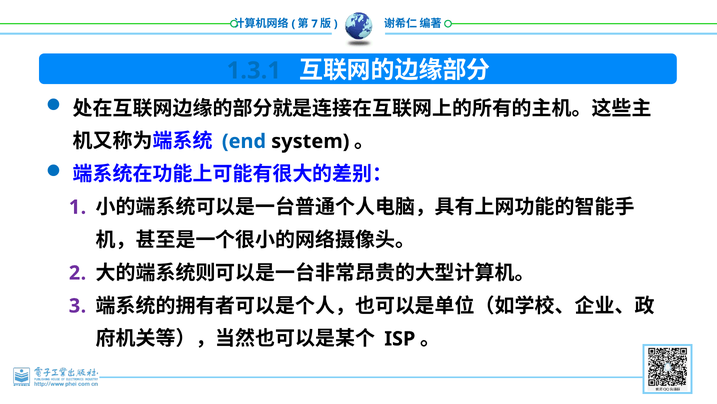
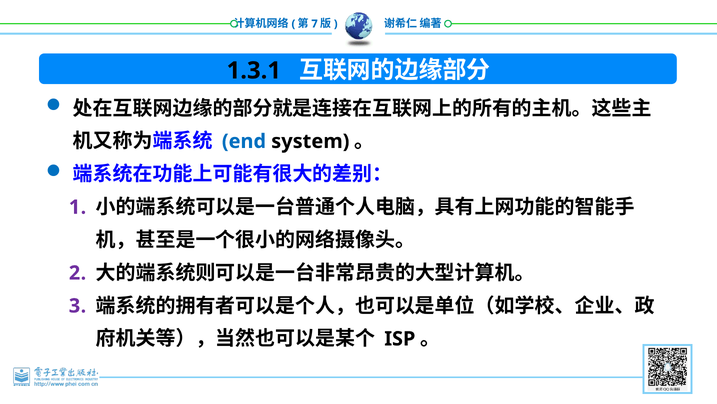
1.3.1 colour: blue -> black
